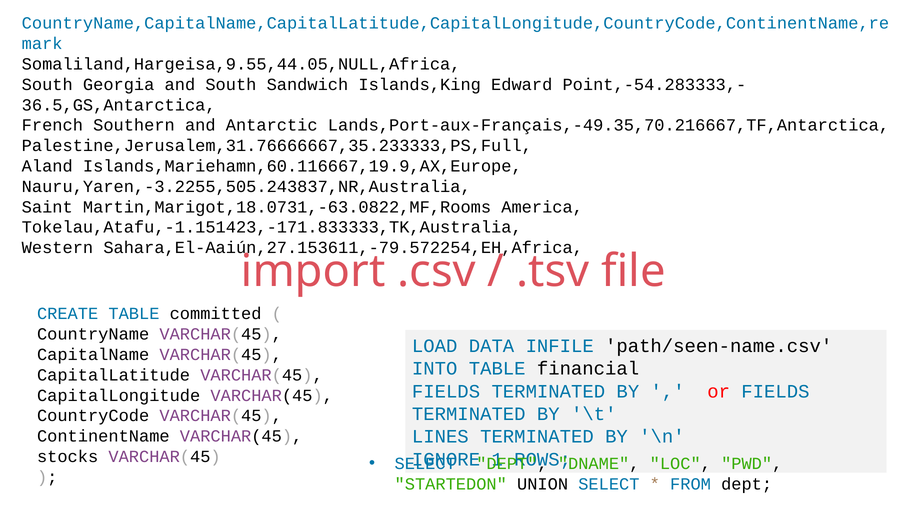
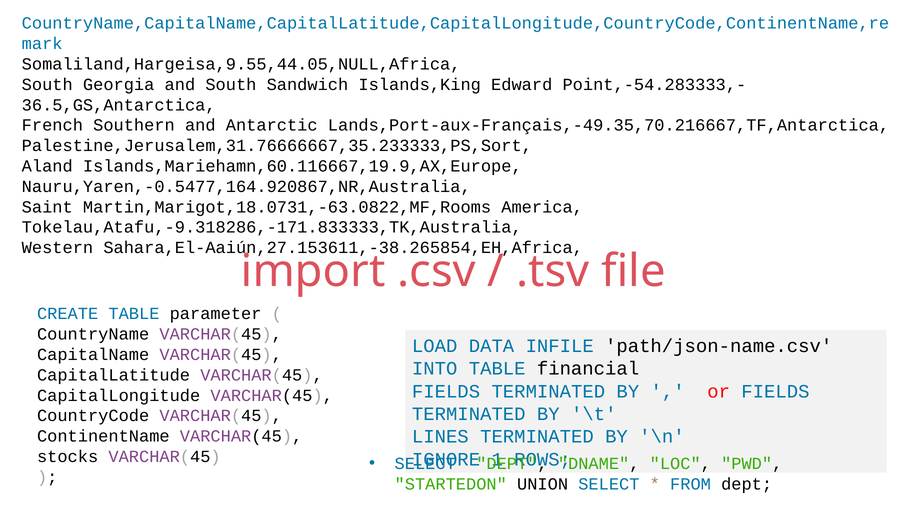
Palestine,Jerusalem,31.76666667,35.233333,PS,Full: Palestine,Jerusalem,31.76666667,35.233333,PS,Full -> Palestine,Jerusalem,31.76666667,35.233333,PS,Sort
Nauru,Yaren,-3.2255,505.243837,NR,Australia: Nauru,Yaren,-3.2255,505.243837,NR,Australia -> Nauru,Yaren,-0.5477,164.920867,NR,Australia
Tokelau,Atafu,-1.151423,-171.833333,TK,Australia: Tokelau,Atafu,-1.151423,-171.833333,TK,Australia -> Tokelau,Atafu,-9.318286,-171.833333,TK,Australia
Sahara,El-Aaiún,27.153611,-79.572254,EH,Africa: Sahara,El-Aaiún,27.153611,-79.572254,EH,Africa -> Sahara,El-Aaiún,27.153611,-38.265854,EH,Africa
committed: committed -> parameter
path/seen-name.csv: path/seen-name.csv -> path/json-name.csv
